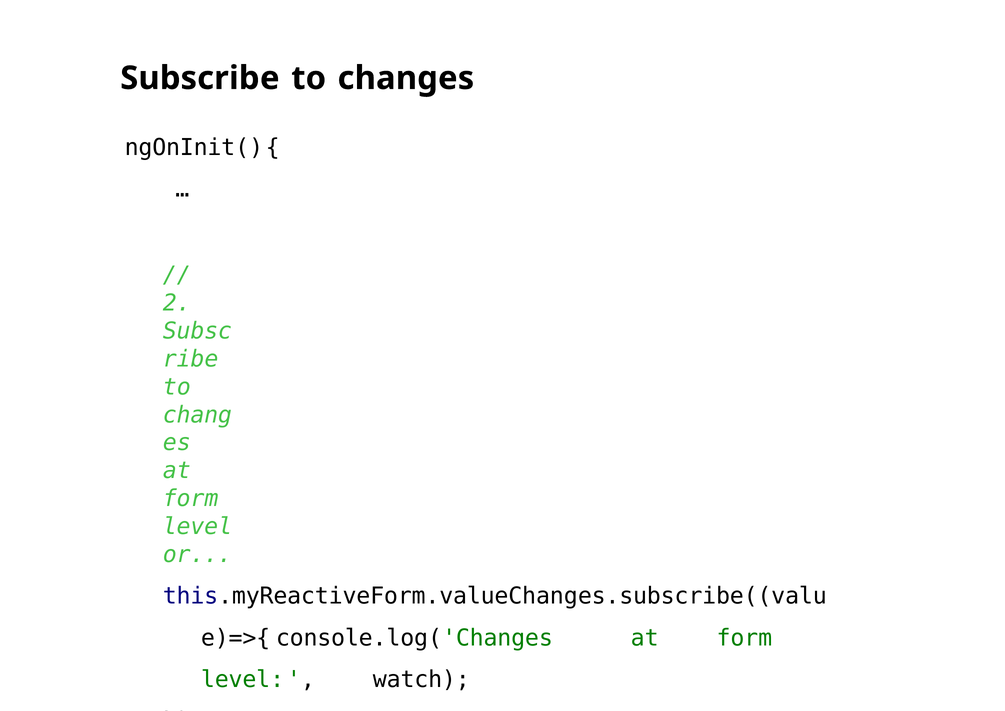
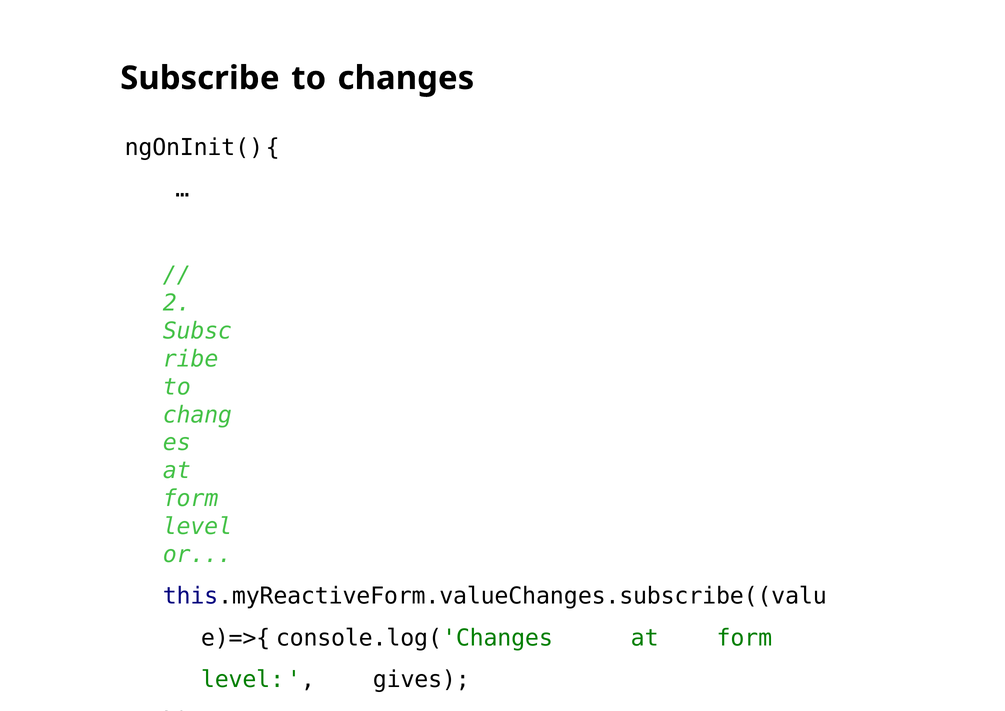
watch: watch -> gives
